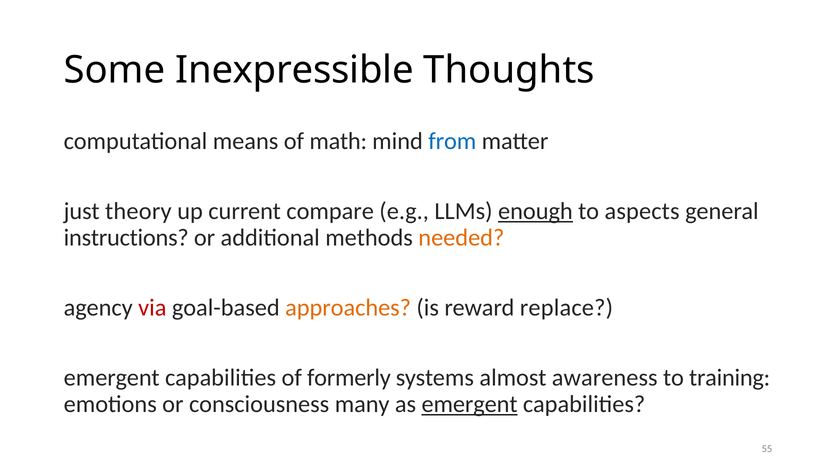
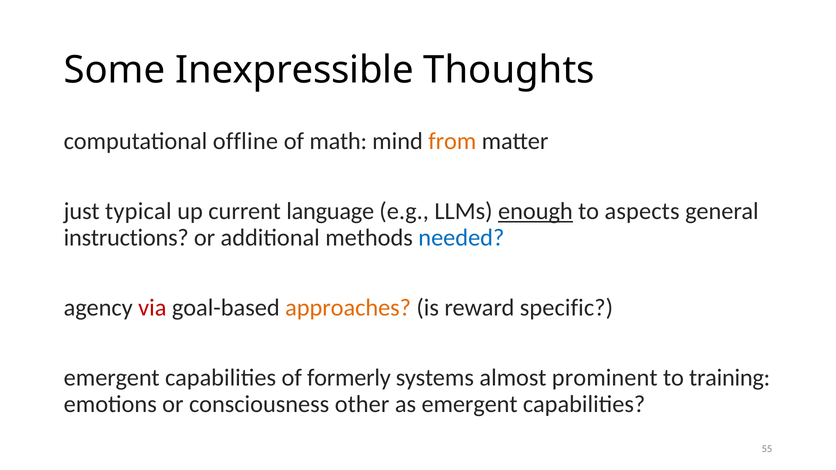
means: means -> offline
from colour: blue -> orange
theory: theory -> typical
compare: compare -> language
needed colour: orange -> blue
replace: replace -> specific
awareness: awareness -> prominent
many: many -> other
emergent at (470, 404) underline: present -> none
